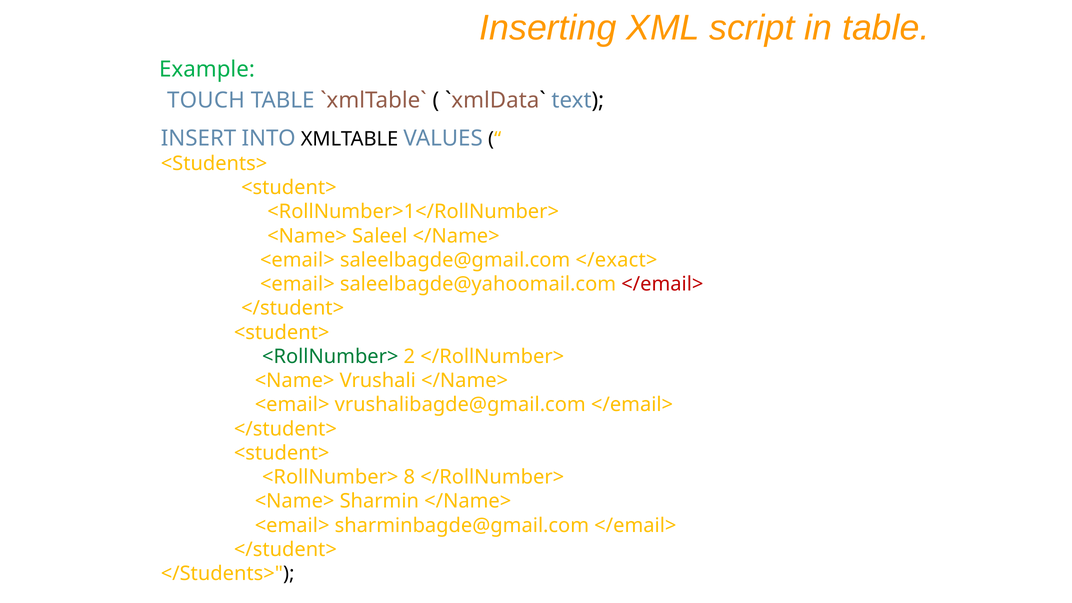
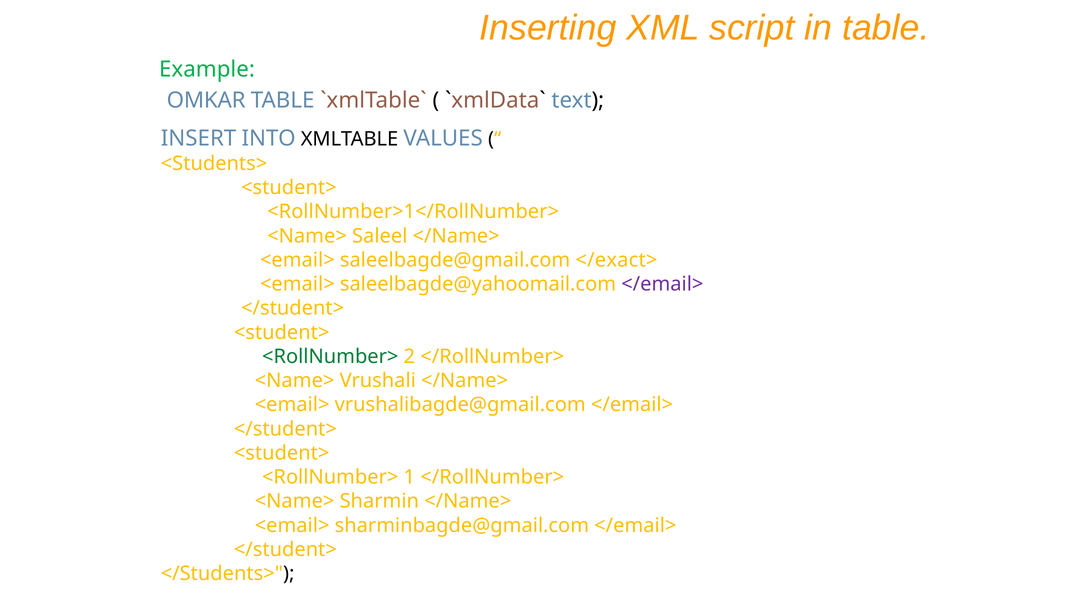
TOUCH: TOUCH -> OMKAR
</email> at (662, 284) colour: red -> purple
8: 8 -> 1
